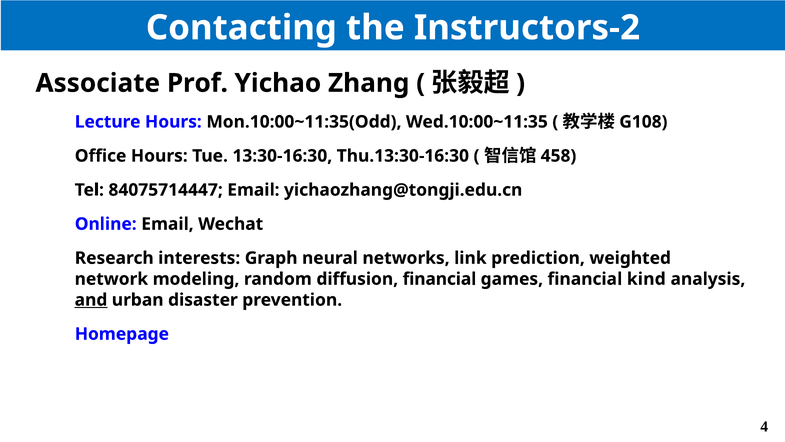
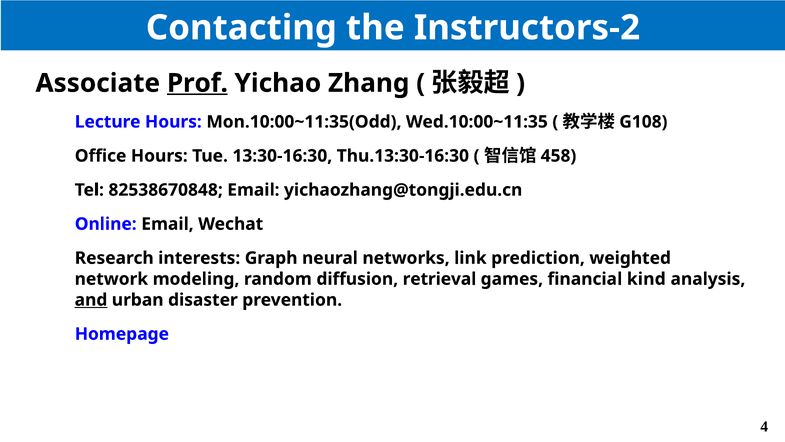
Prof underline: none -> present
84075714447: 84075714447 -> 82538670848
diffusion financial: financial -> retrieval
